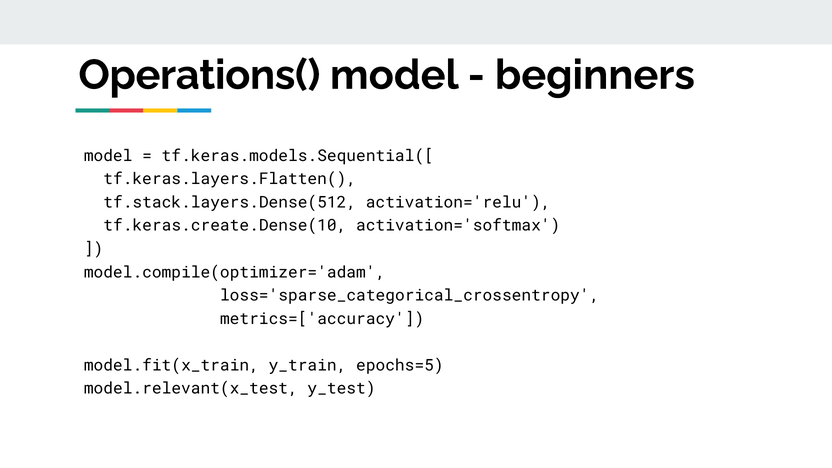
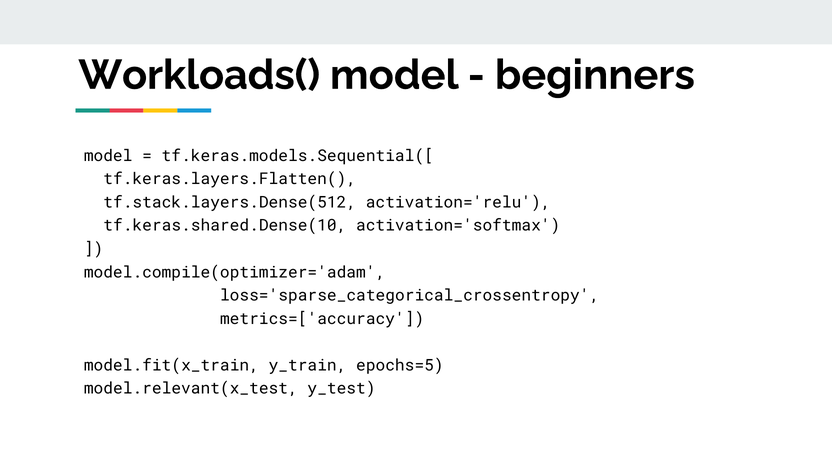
Operations(: Operations( -> Workloads(
tf.keras.create.Dense(10: tf.keras.create.Dense(10 -> tf.keras.shared.Dense(10
